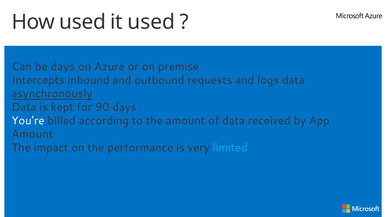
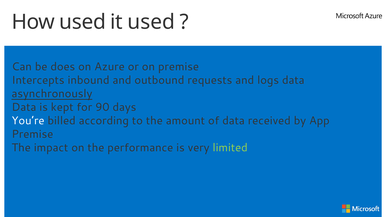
be days: days -> does
Amount at (32, 134): Amount -> Premise
limited colour: light blue -> light green
